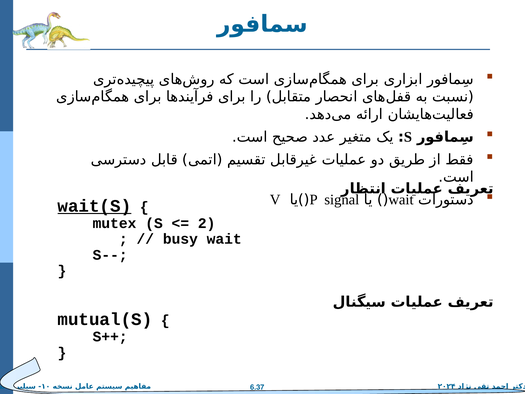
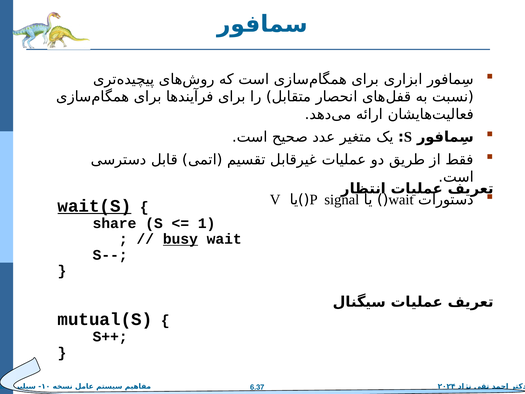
mutex: mutex -> share
2: 2 -> 1
busy underline: none -> present
